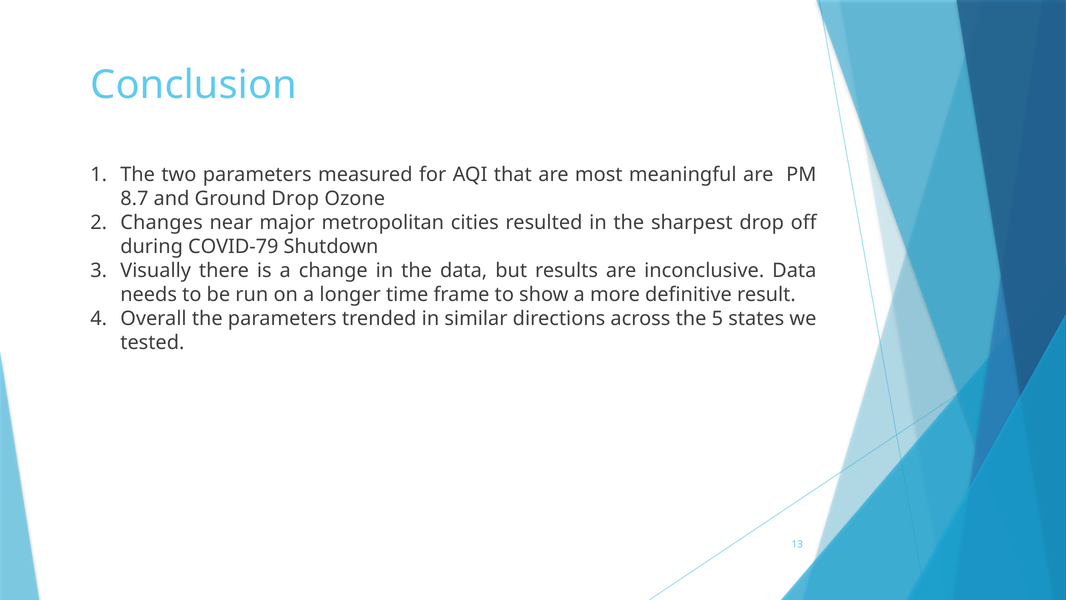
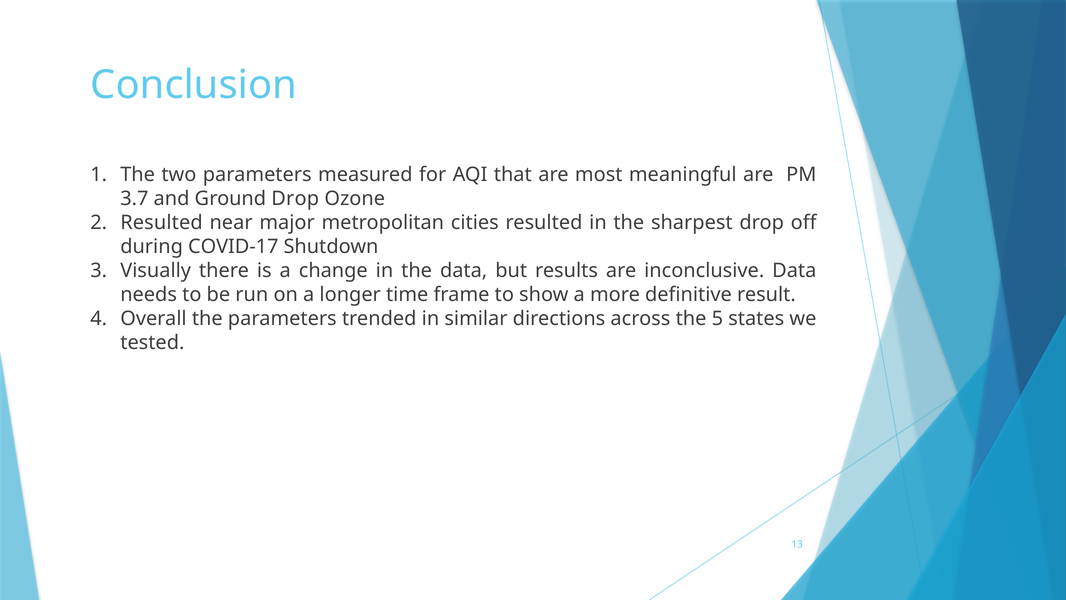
8.7: 8.7 -> 3.7
Changes at (162, 223): Changes -> Resulted
COVID-79: COVID-79 -> COVID-17
